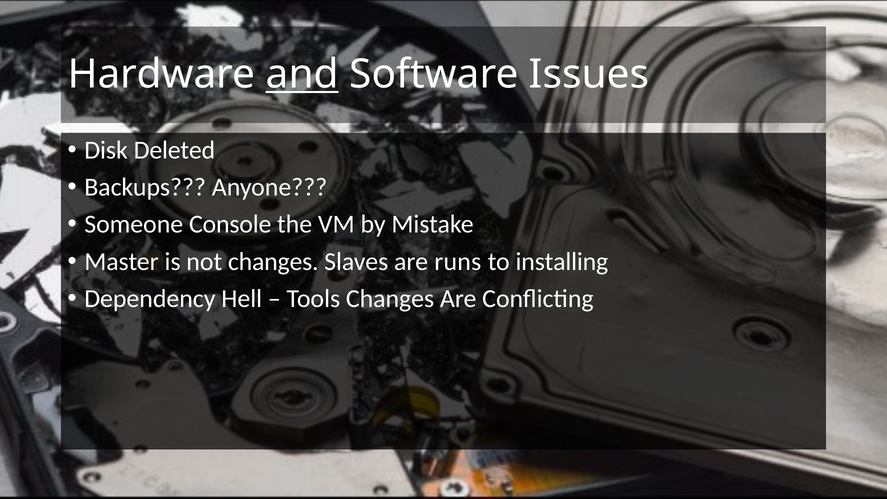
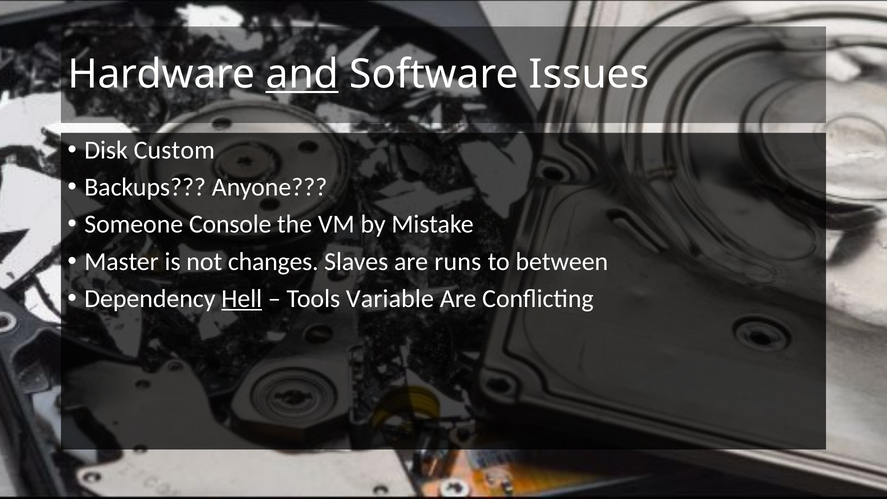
Deleted: Deleted -> Custom
installing: installing -> between
Hell underline: none -> present
Tools Changes: Changes -> Variable
